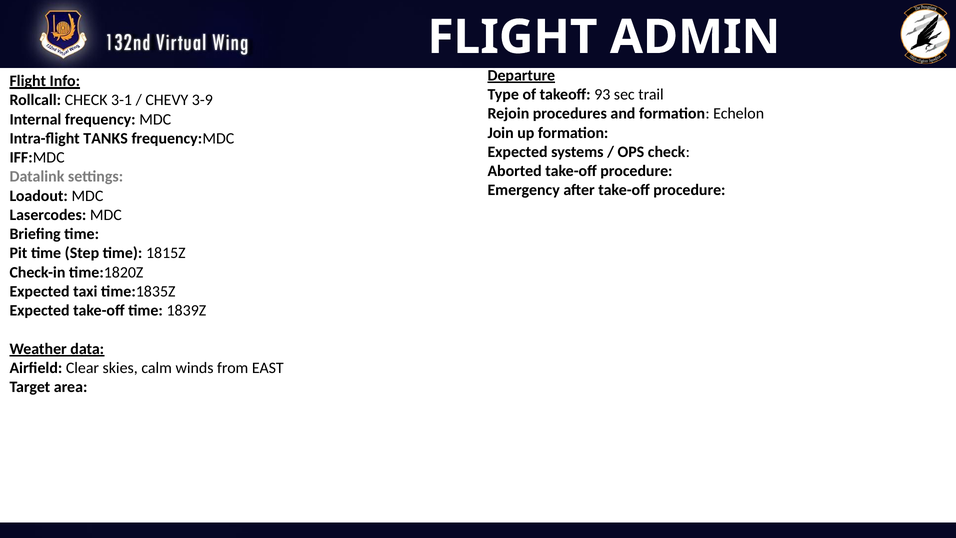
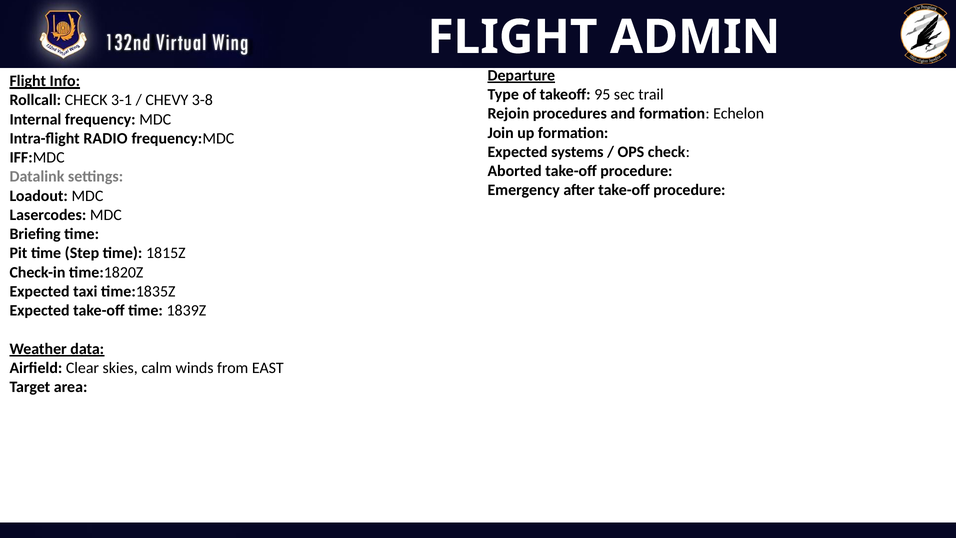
93: 93 -> 95
3-9: 3-9 -> 3-8
TANKS: TANKS -> RADIO
